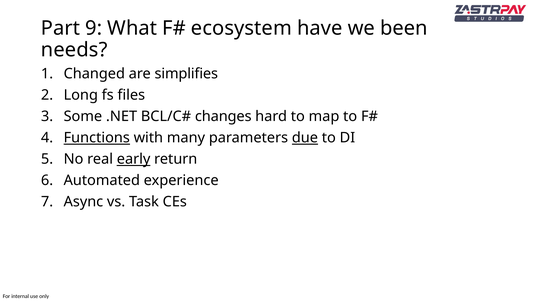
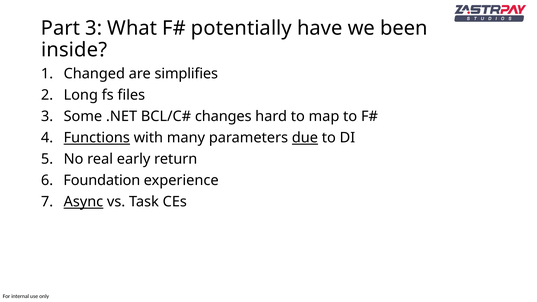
Part 9: 9 -> 3
ecosystem: ecosystem -> potentially
needs: needs -> inside
early underline: present -> none
Automated: Automated -> Foundation
Async underline: none -> present
